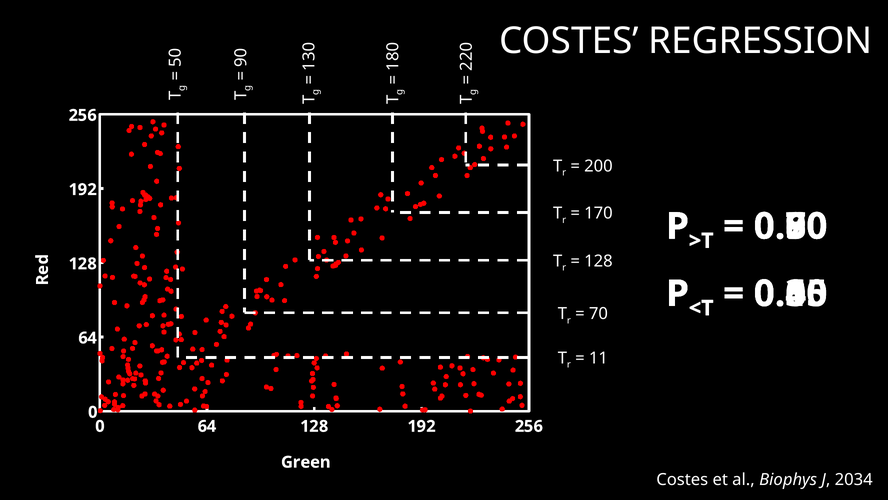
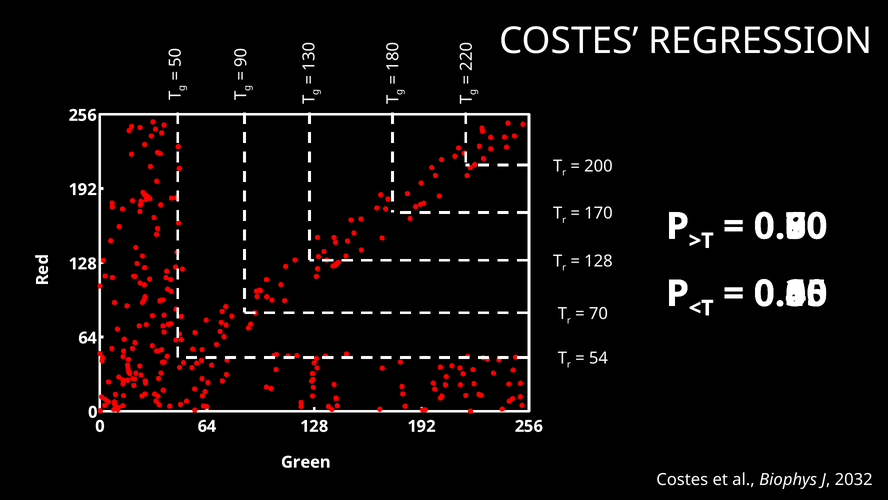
11: 11 -> 54
2034: 2034 -> 2032
